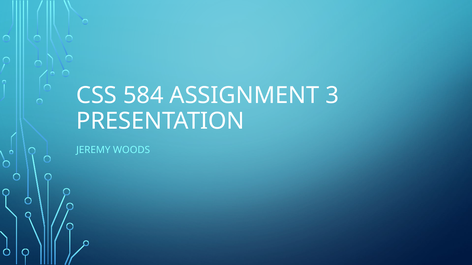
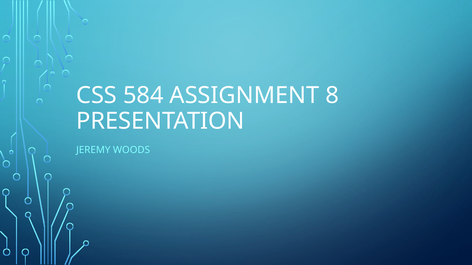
3: 3 -> 8
